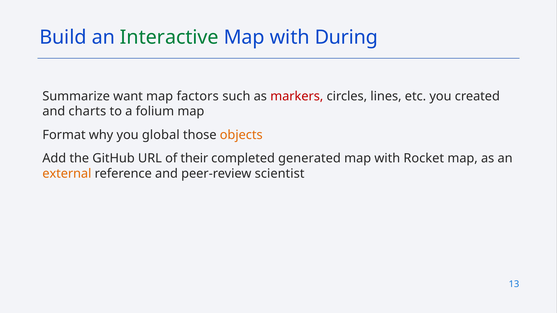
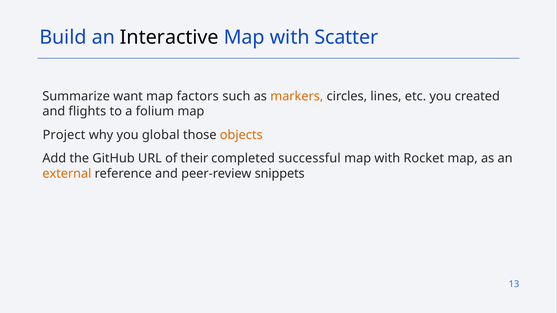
Interactive colour: green -> black
During: During -> Scatter
markers colour: red -> orange
charts: charts -> flights
Format: Format -> Project
generated: generated -> successful
scientist: scientist -> snippets
